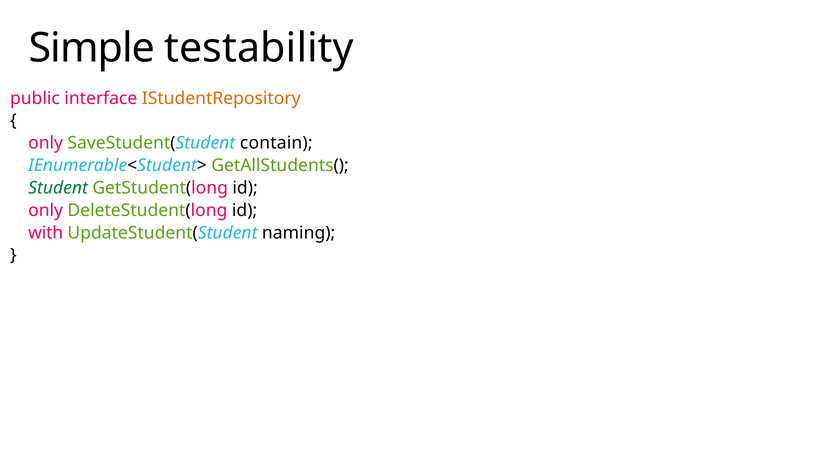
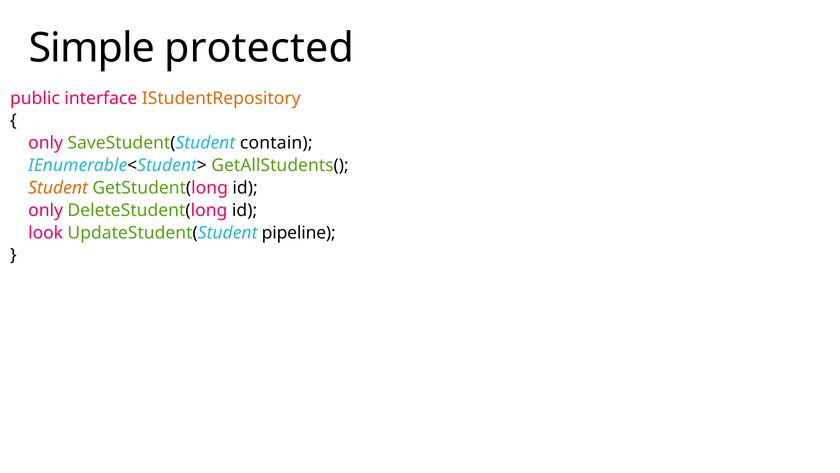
testability: testability -> protected
Student colour: green -> orange
with: with -> look
naming: naming -> pipeline
